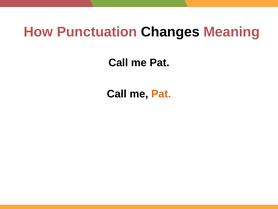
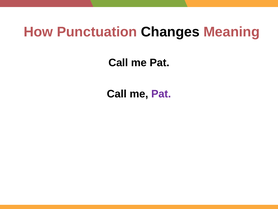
Pat at (161, 94) colour: orange -> purple
